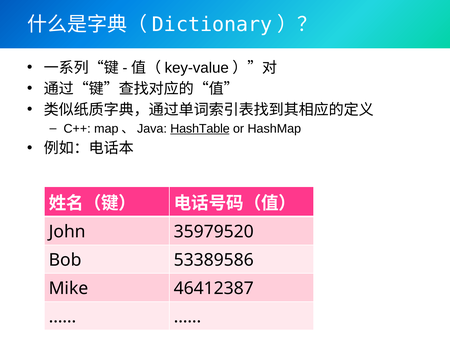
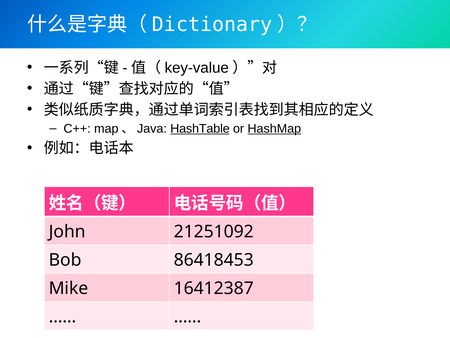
HashMap underline: none -> present
35979520: 35979520 -> 21251092
53389586: 53389586 -> 86418453
46412387: 46412387 -> 16412387
